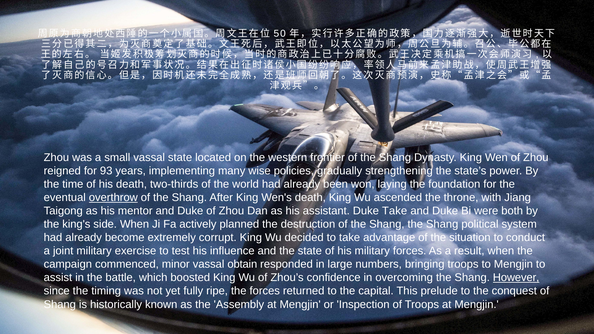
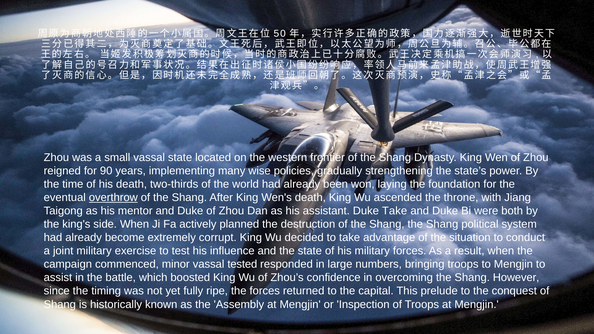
93: 93 -> 90
obtain: obtain -> tested
However underline: present -> none
